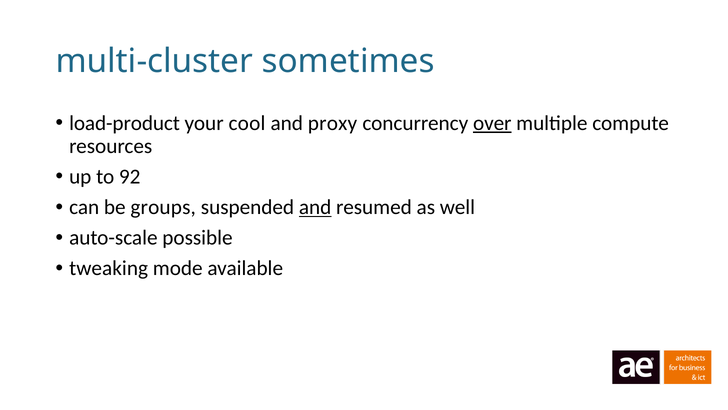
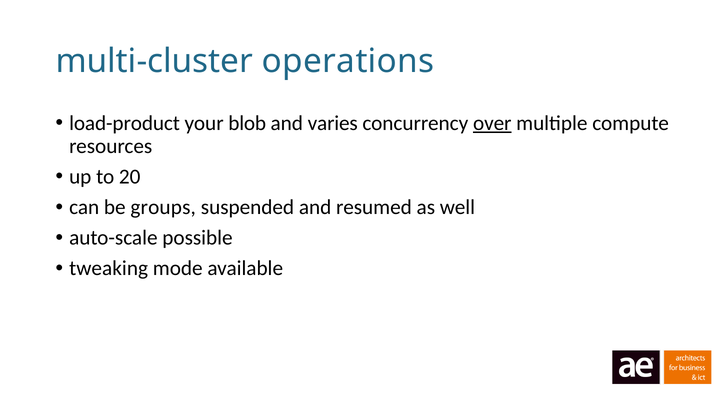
sometimes: sometimes -> operations
cool: cool -> blob
proxy: proxy -> varies
92: 92 -> 20
and at (315, 207) underline: present -> none
